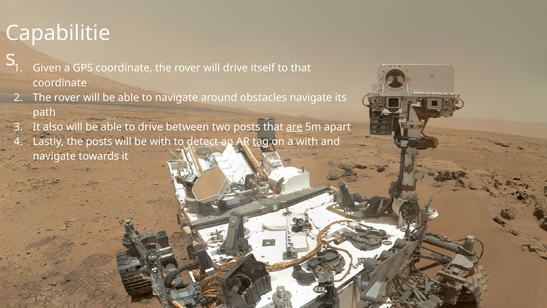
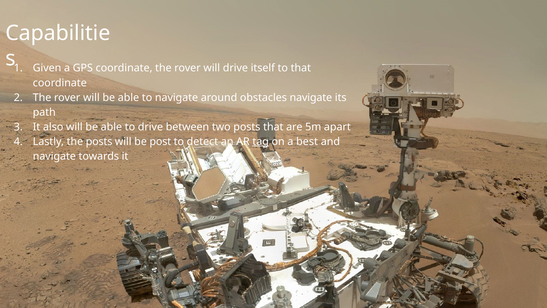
are underline: present -> none
be with: with -> post
a with: with -> best
